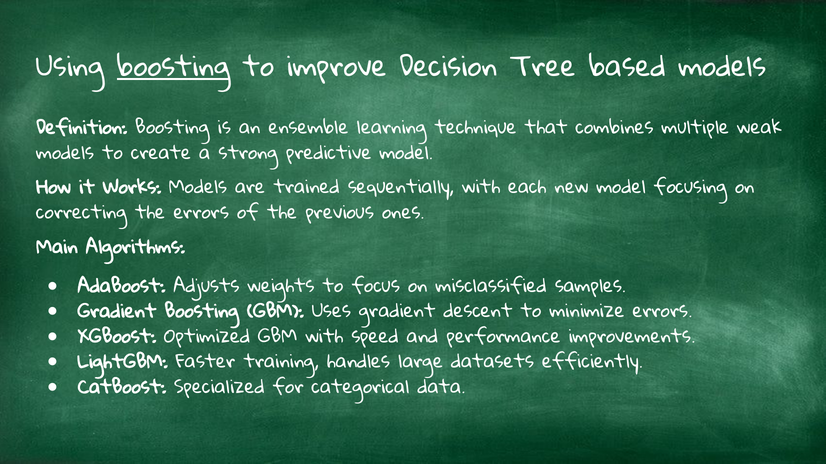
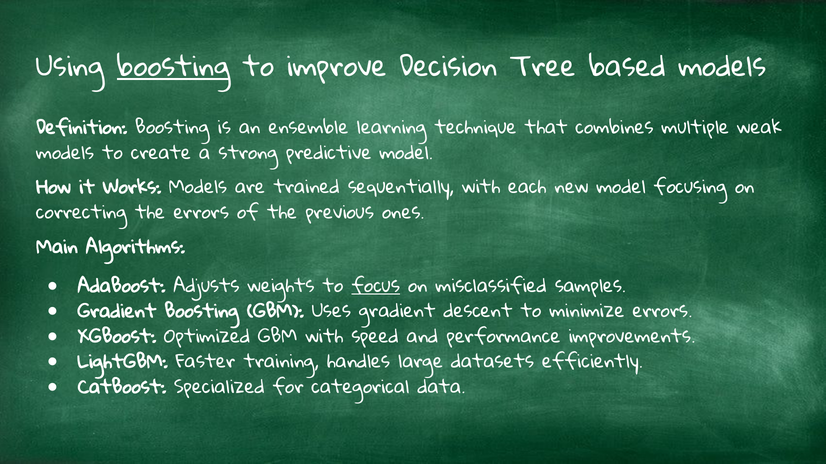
focus underline: none -> present
